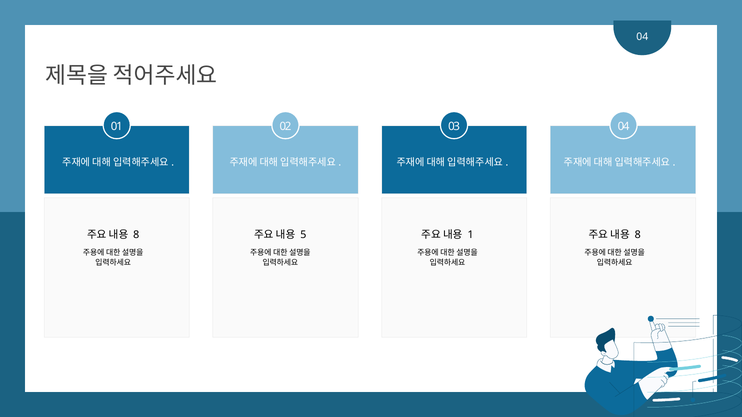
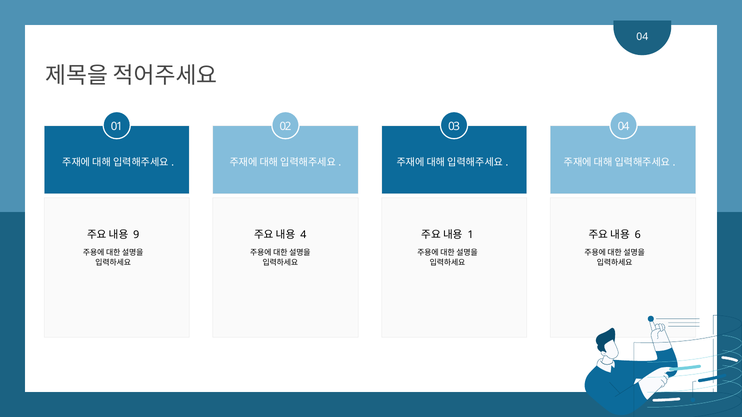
8 at (136, 235): 8 -> 9
5: 5 -> 4
8 at (638, 235): 8 -> 6
